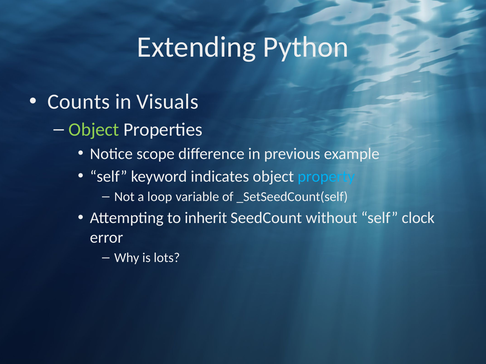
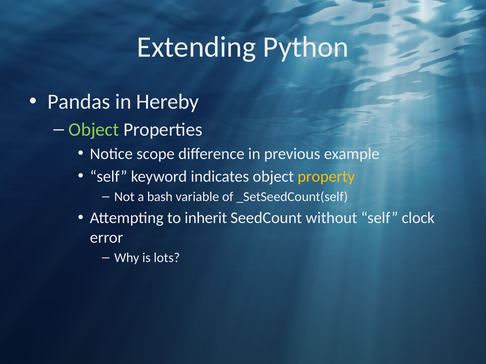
Counts: Counts -> Pandas
Visuals: Visuals -> Hereby
property colour: light blue -> yellow
loop: loop -> bash
